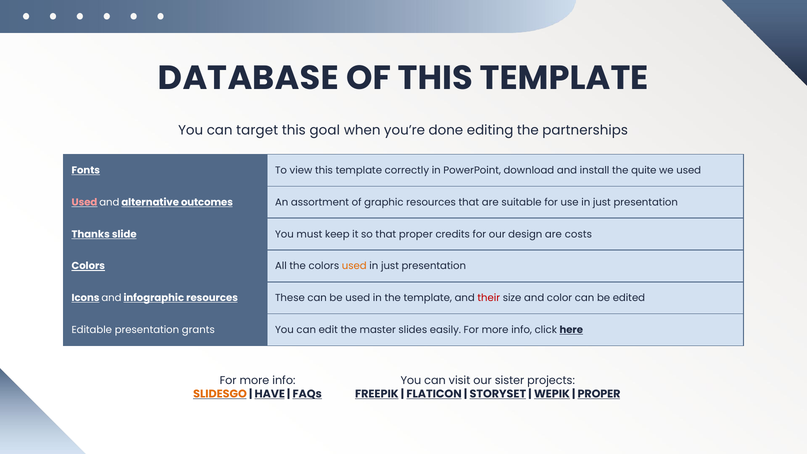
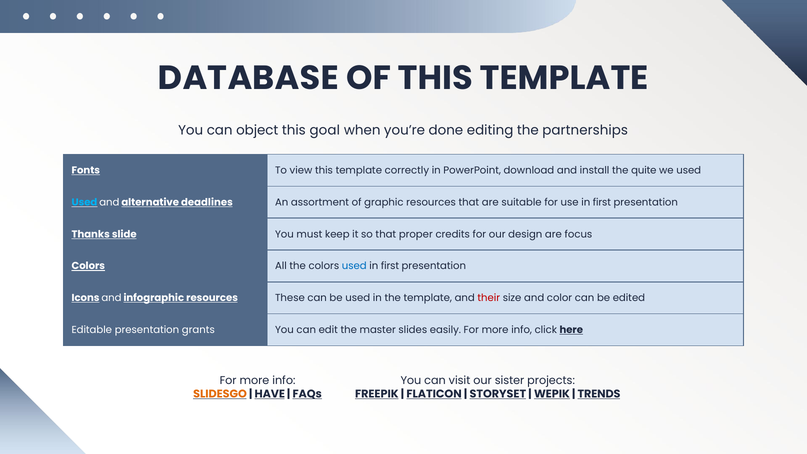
target: target -> object
Used at (84, 202) colour: pink -> light blue
outcomes: outcomes -> deadlines
use in just: just -> first
costs: costs -> focus
used at (354, 266) colour: orange -> blue
just at (390, 266): just -> first
PROPER at (599, 394): PROPER -> TRENDS
